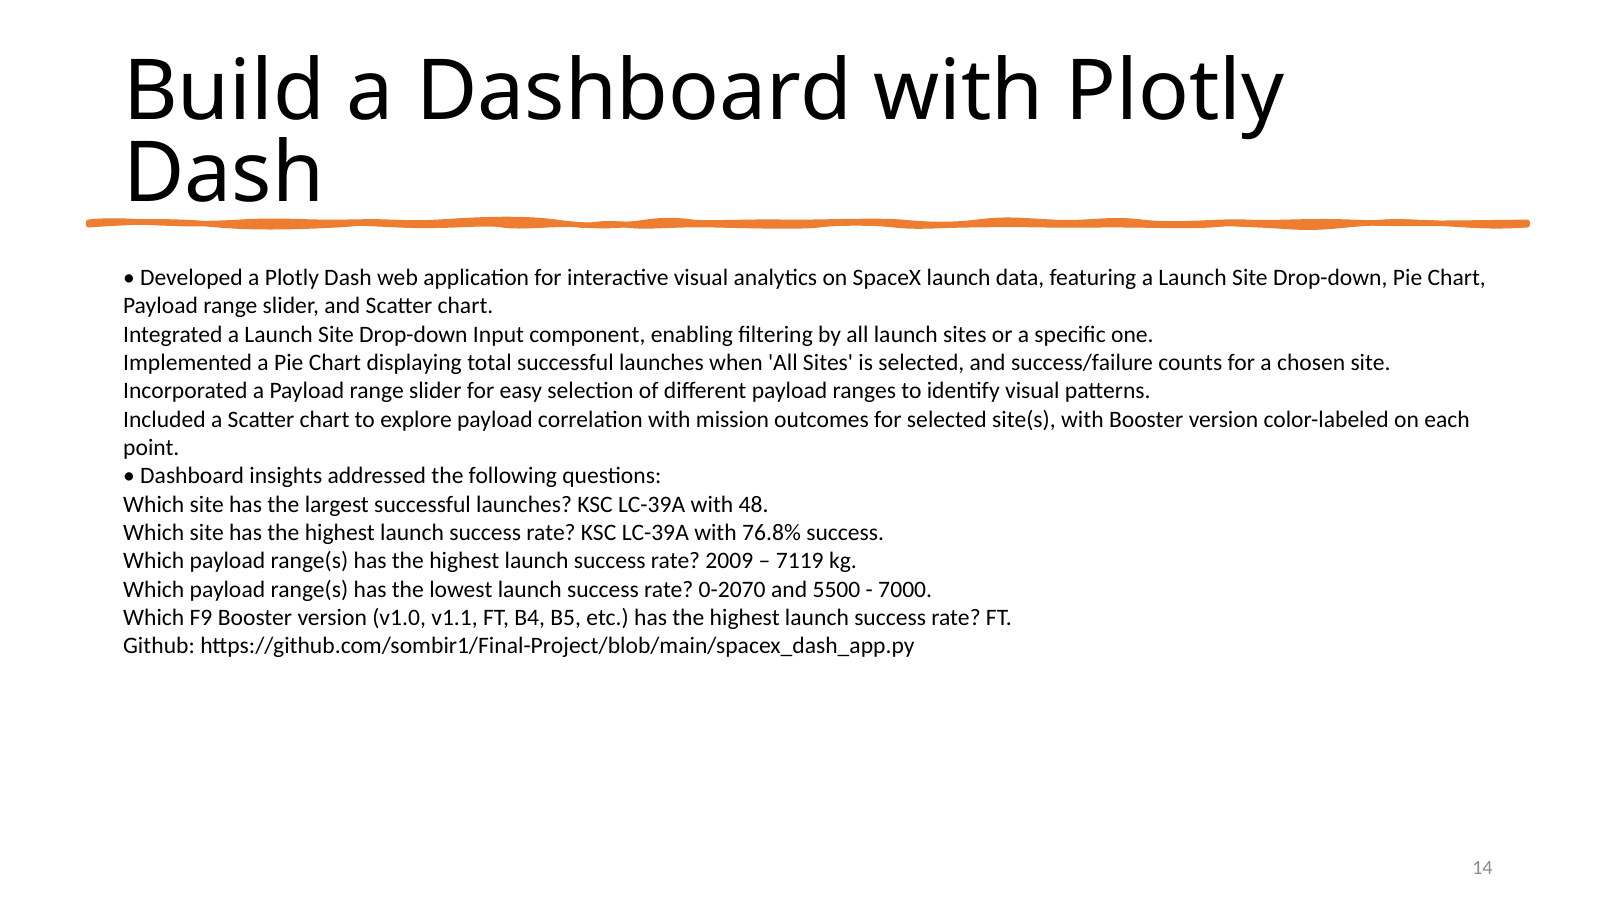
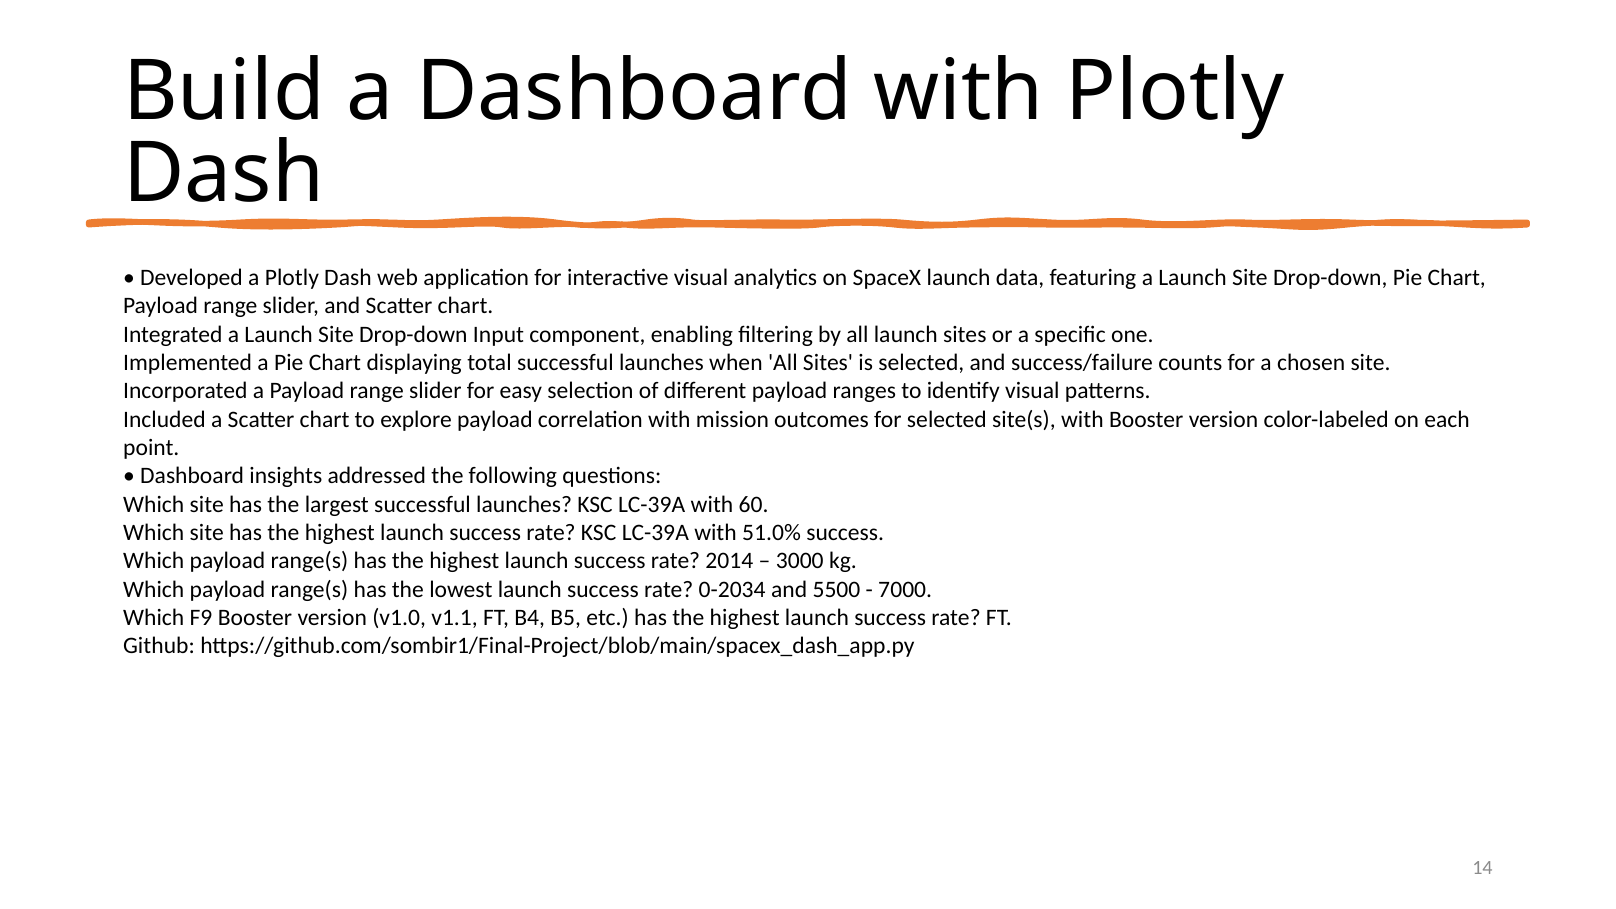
48: 48 -> 60
76.8%: 76.8% -> 51.0%
2009: 2009 -> 2014
7119: 7119 -> 3000
0-2070: 0-2070 -> 0-2034
